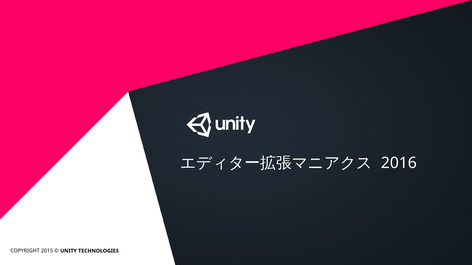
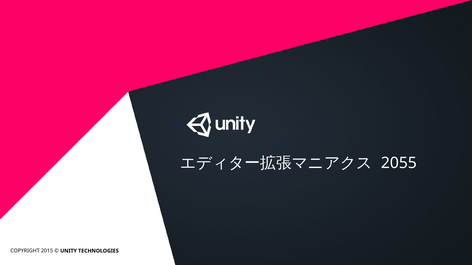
2016: 2016 -> 2055
